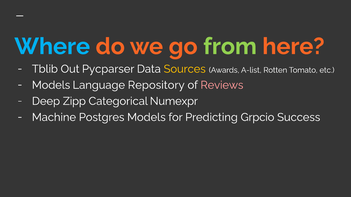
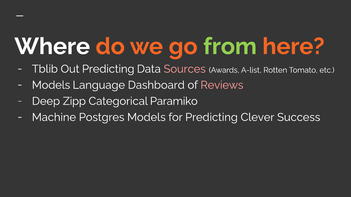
Where colour: light blue -> white
Out Pycparser: Pycparser -> Predicting
Sources colour: yellow -> pink
Repository: Repository -> Dashboard
Numexpr: Numexpr -> Paramiko
Grpcio: Grpcio -> Clever
